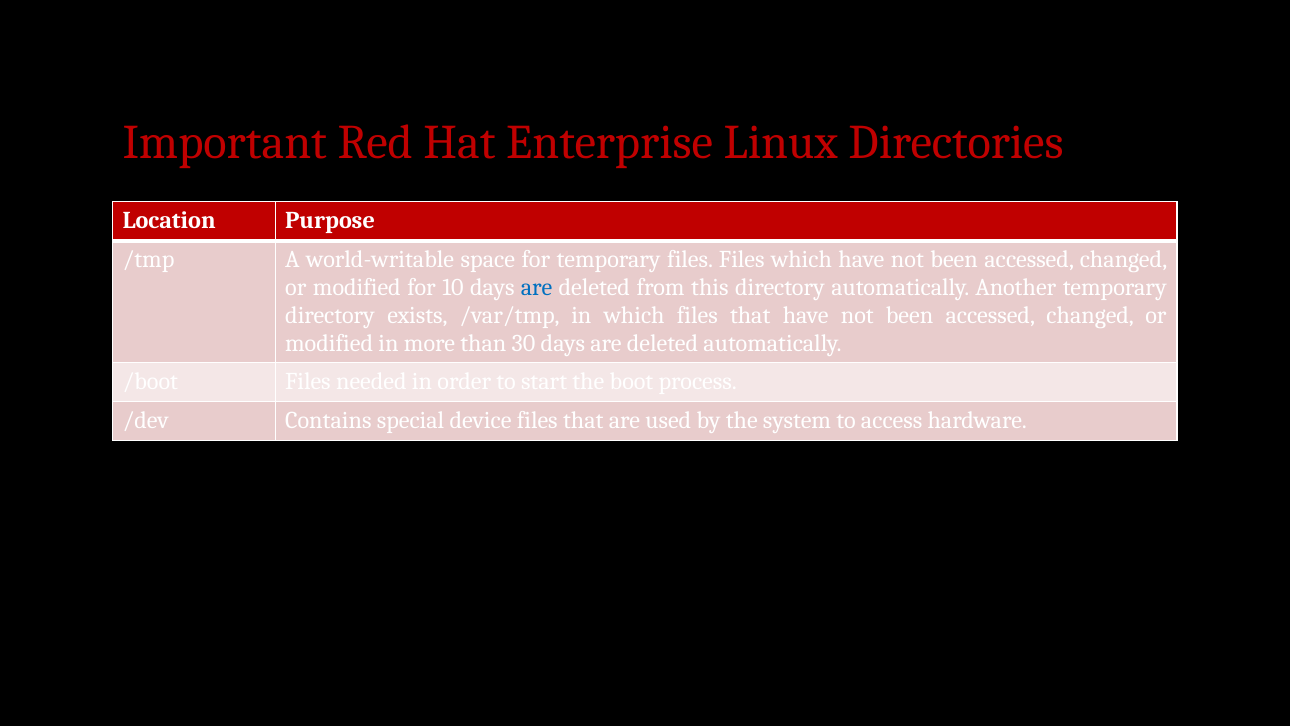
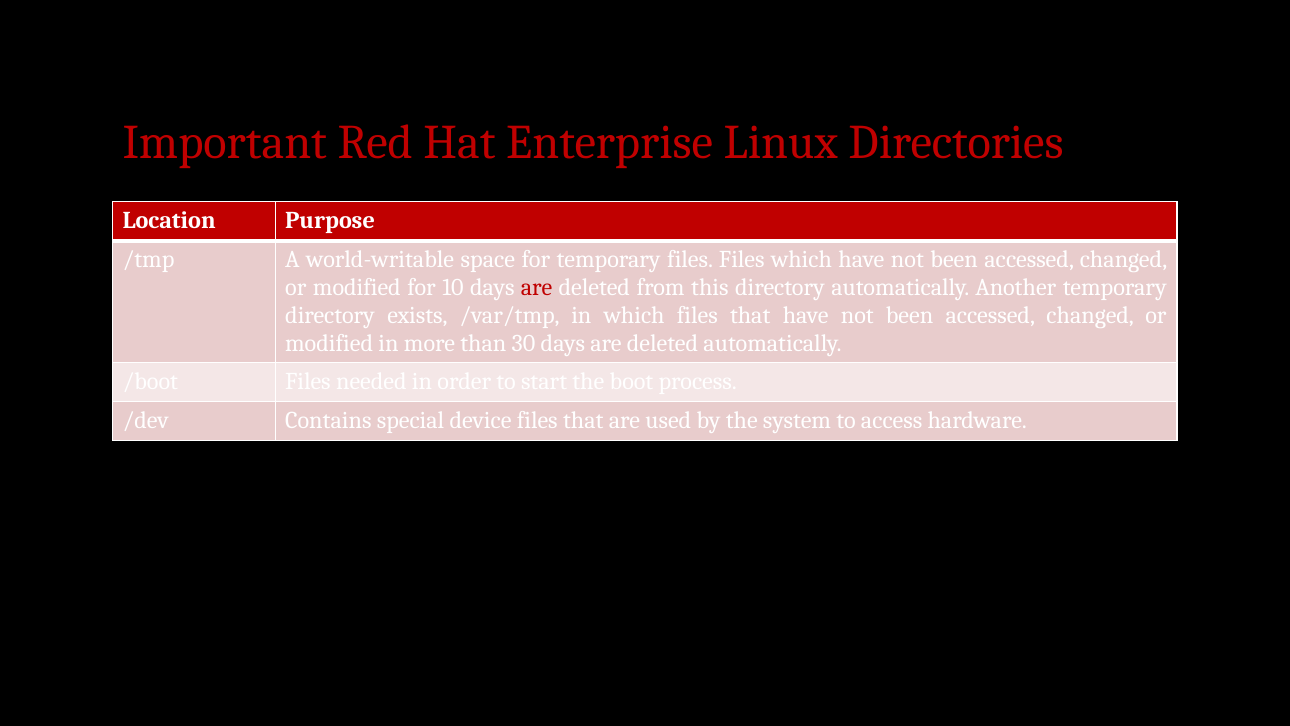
are at (537, 287) colour: blue -> red
